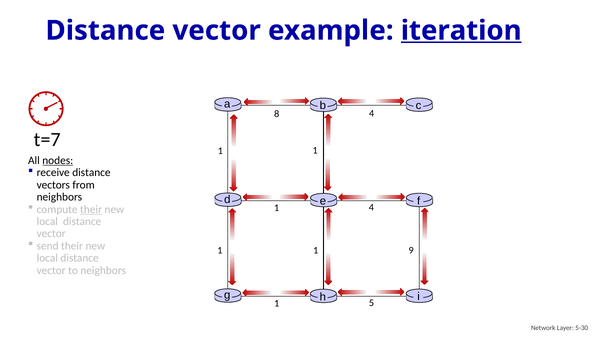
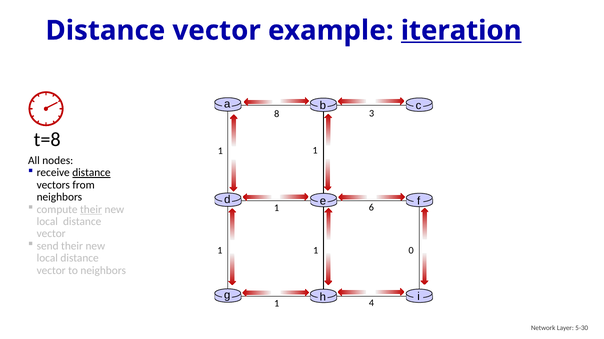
8 4: 4 -> 3
t=7: t=7 -> t=8
nodes underline: present -> none
distance at (91, 173) underline: none -> present
1 4: 4 -> 6
9: 9 -> 0
5: 5 -> 4
